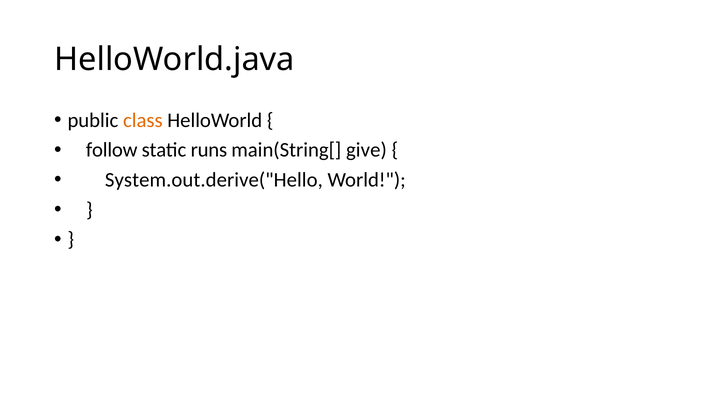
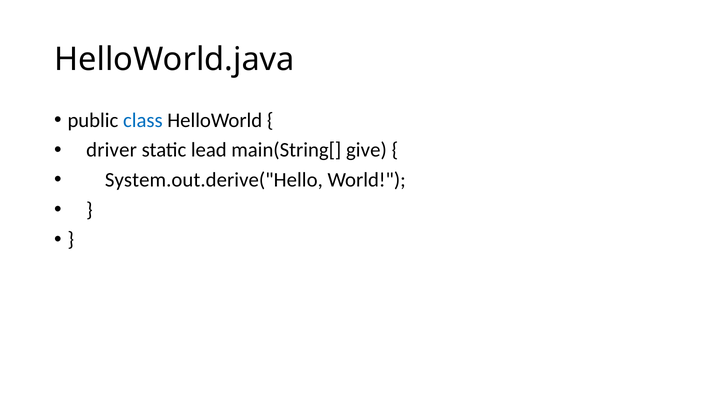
class colour: orange -> blue
follow: follow -> driver
runs: runs -> lead
